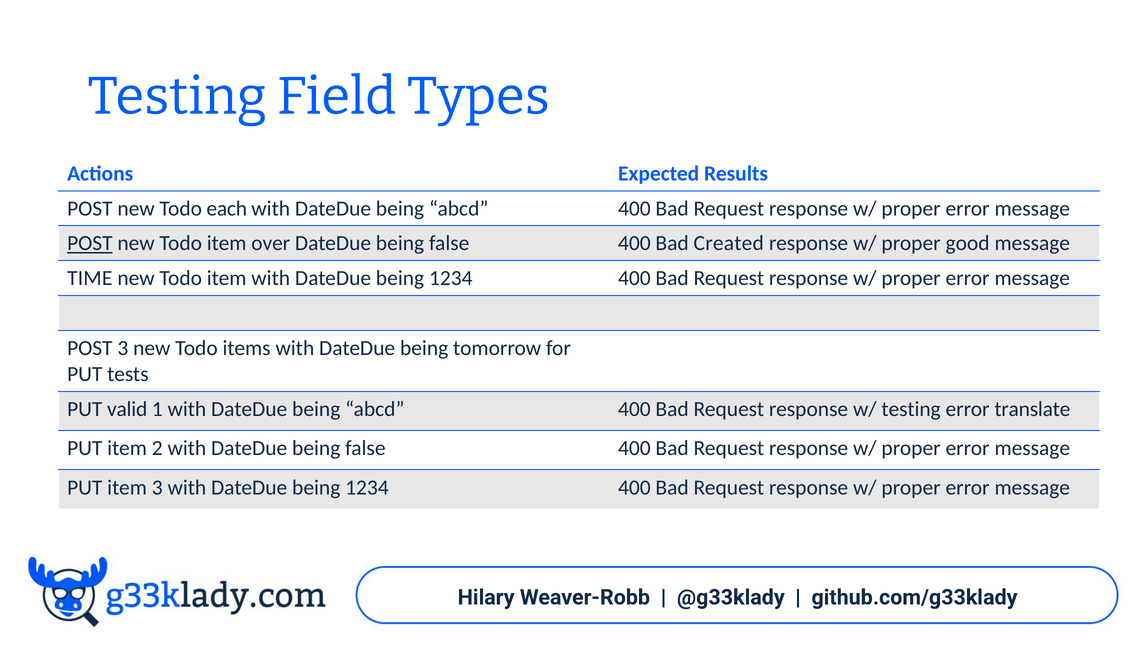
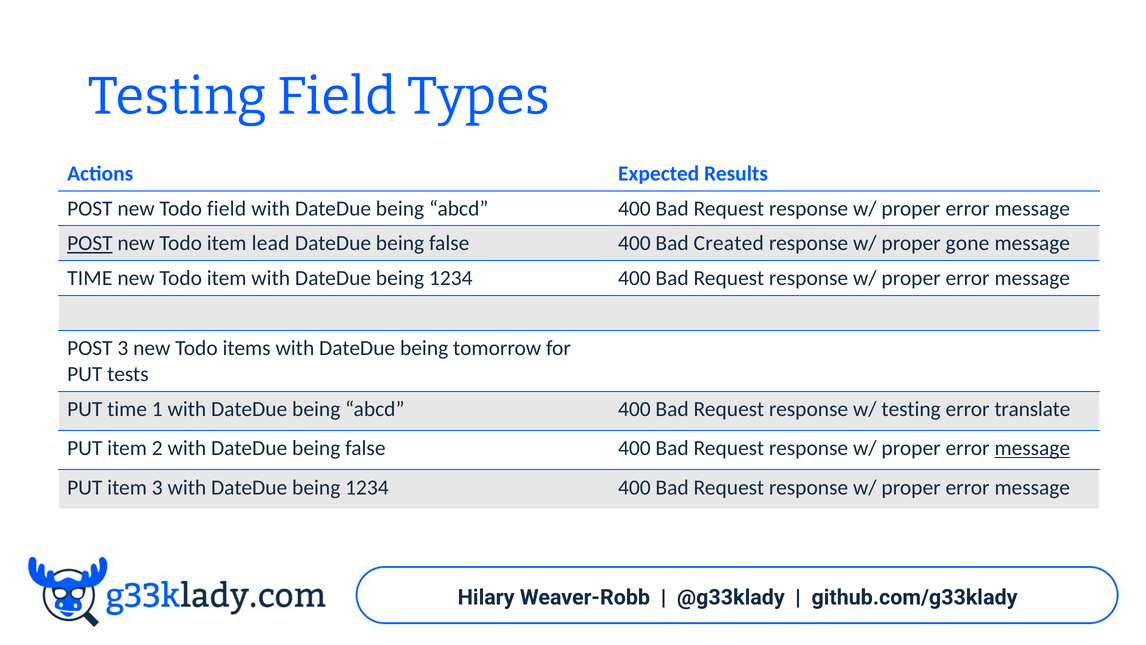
Todo each: each -> field
over: over -> lead
good: good -> gone
PUT valid: valid -> time
message at (1032, 448) underline: none -> present
